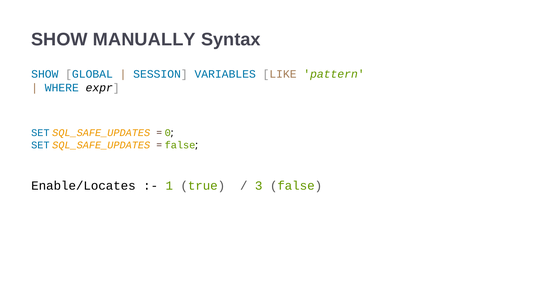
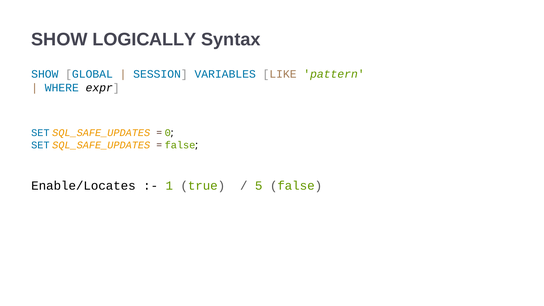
MANUALLY: MANUALLY -> LOGICALLY
3: 3 -> 5
